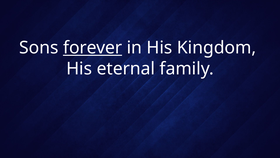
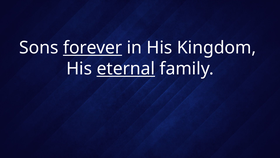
eternal underline: none -> present
